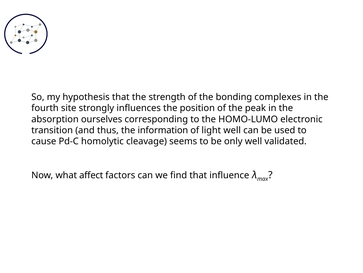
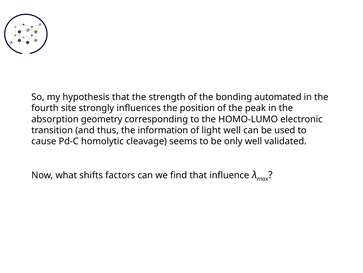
complexes: complexes -> automated
ourselves: ourselves -> geometry
affect: affect -> shifts
